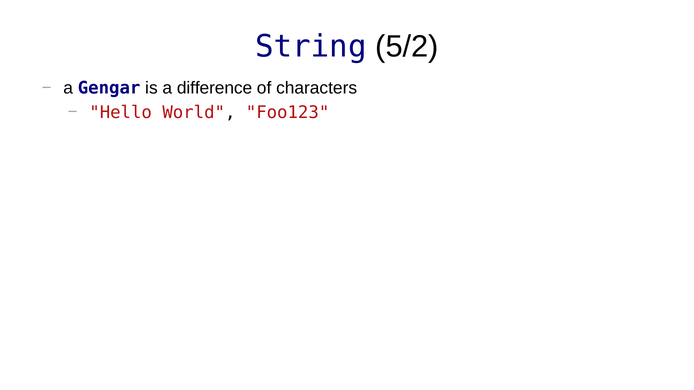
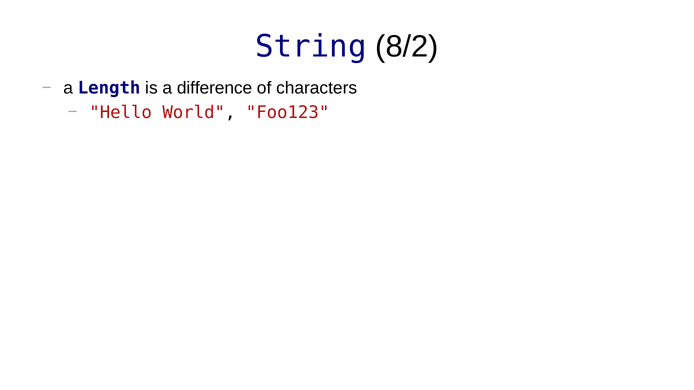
5/2: 5/2 -> 8/2
Gengar: Gengar -> Length
